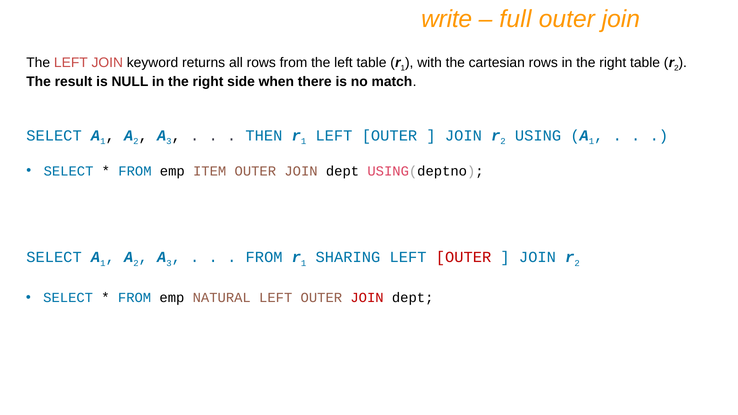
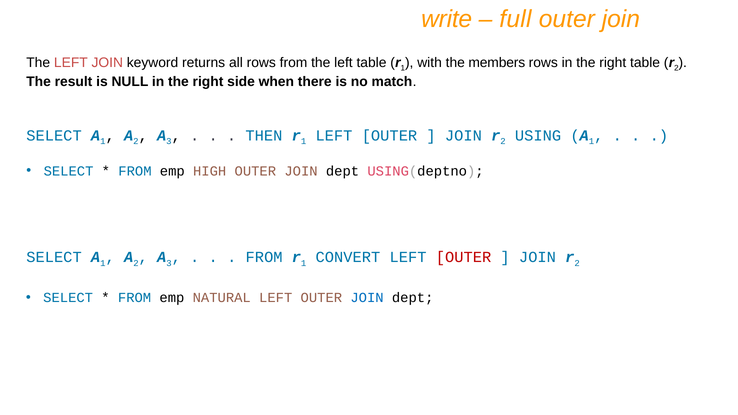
cartesian: cartesian -> members
ITEM: ITEM -> HIGH
SHARING: SHARING -> CONVERT
JOIN at (367, 298) colour: red -> blue
